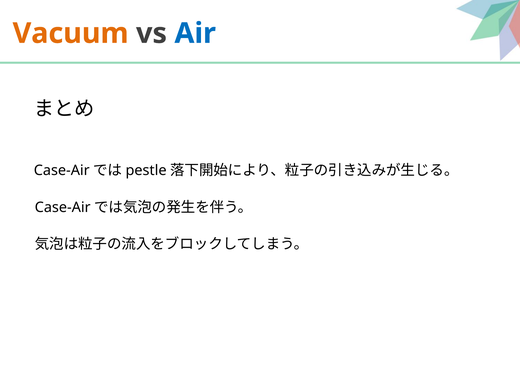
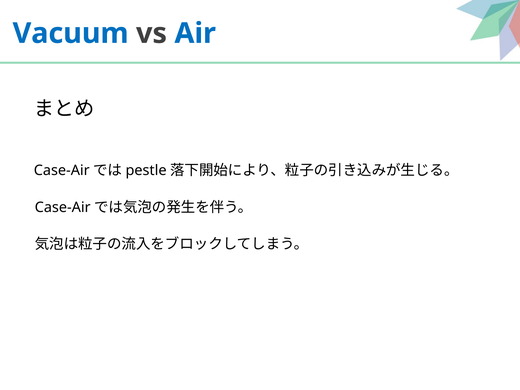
Vacuum colour: orange -> blue
